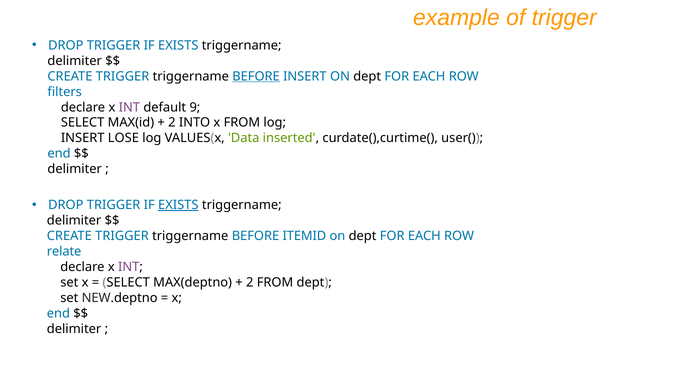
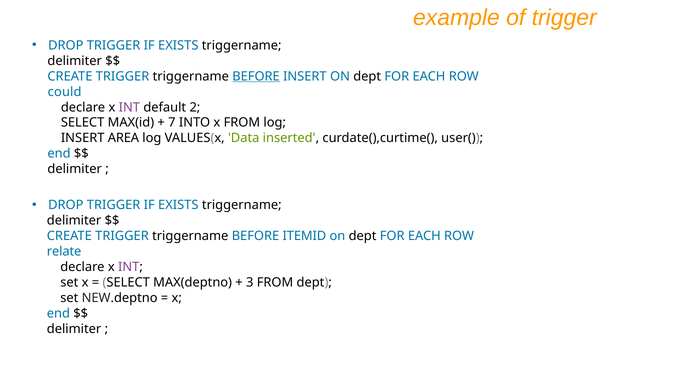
filters: filters -> could
9: 9 -> 2
2 at (172, 123): 2 -> 7
LOSE: LOSE -> AREA
EXISTS at (178, 205) underline: present -> none
2 at (250, 282): 2 -> 3
